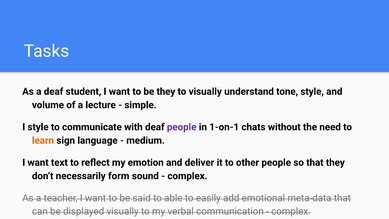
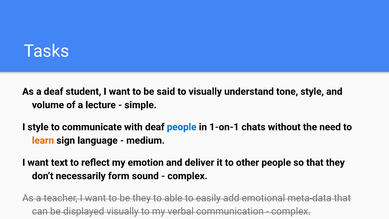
be they: they -> said
people at (182, 127) colour: purple -> blue
be said: said -> they
